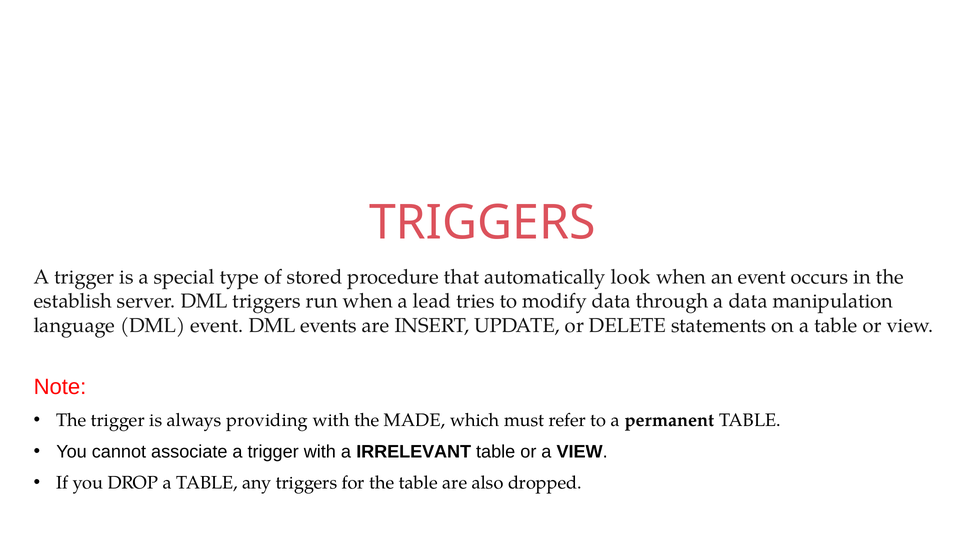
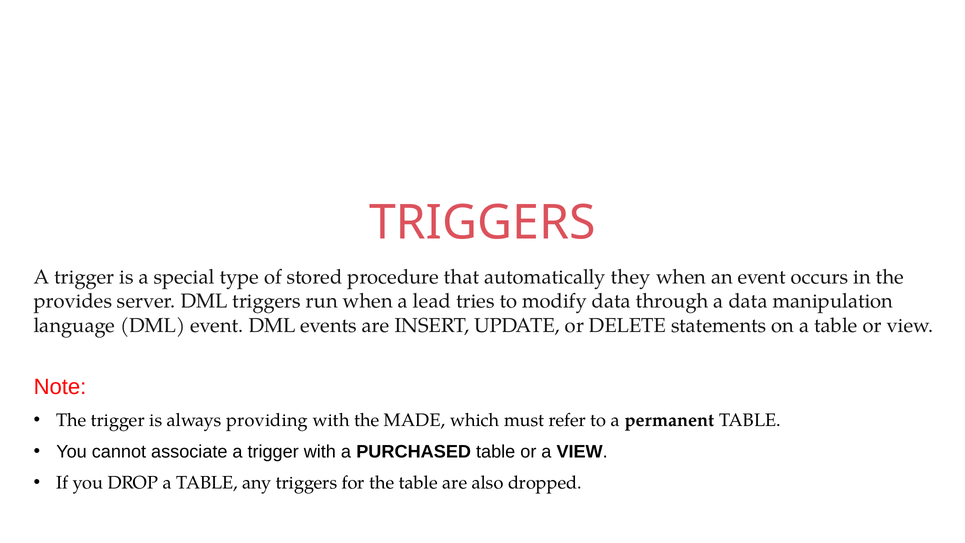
look: look -> they
establish: establish -> provides
IRRELEVANT: IRRELEVANT -> PURCHASED
